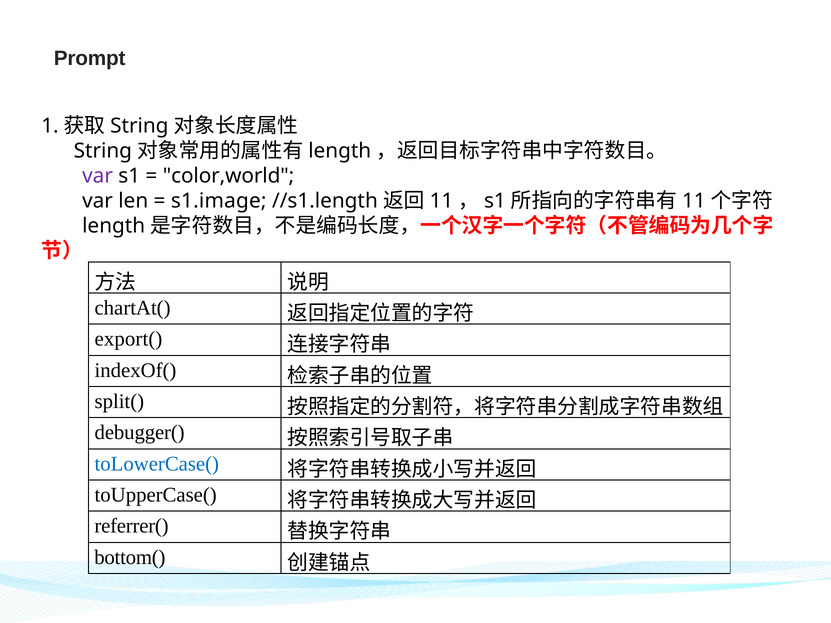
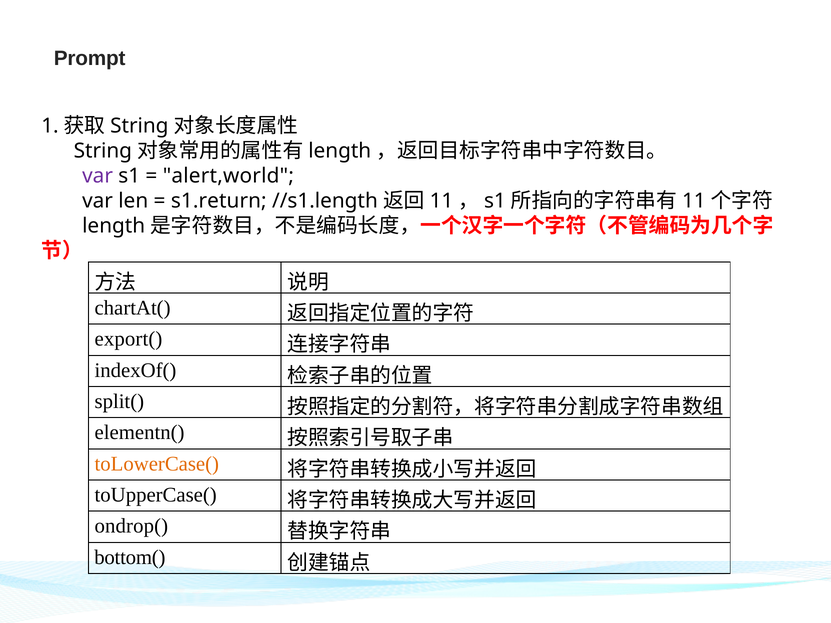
color,world: color,world -> alert,world
s1.image: s1.image -> s1.return
debugger(: debugger( -> elementn(
toLowerCase( colour: blue -> orange
referrer(: referrer( -> ondrop(
